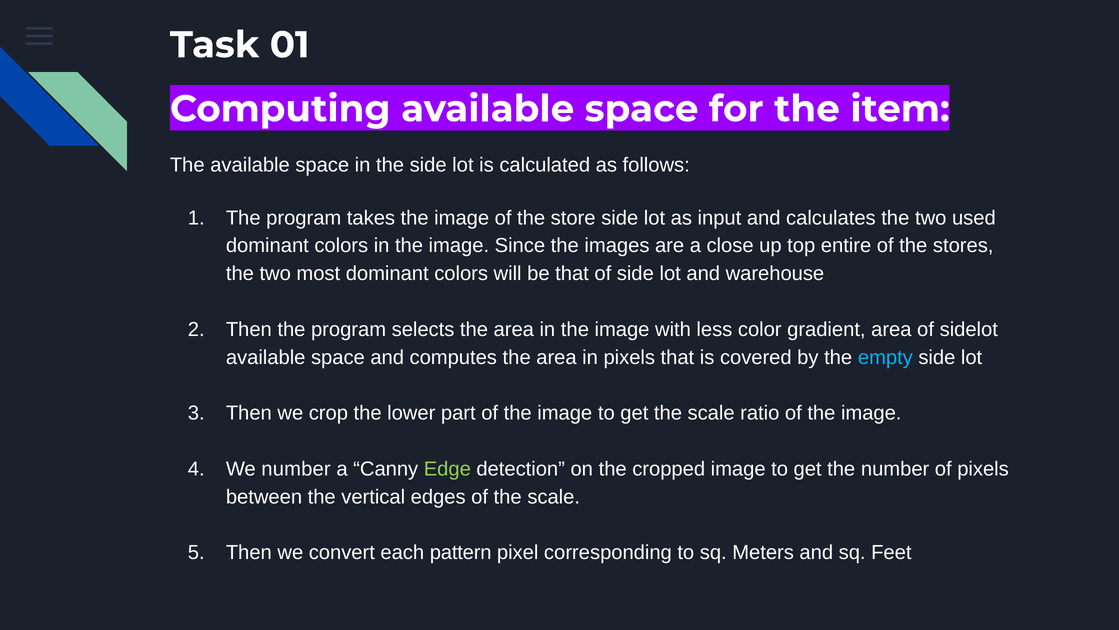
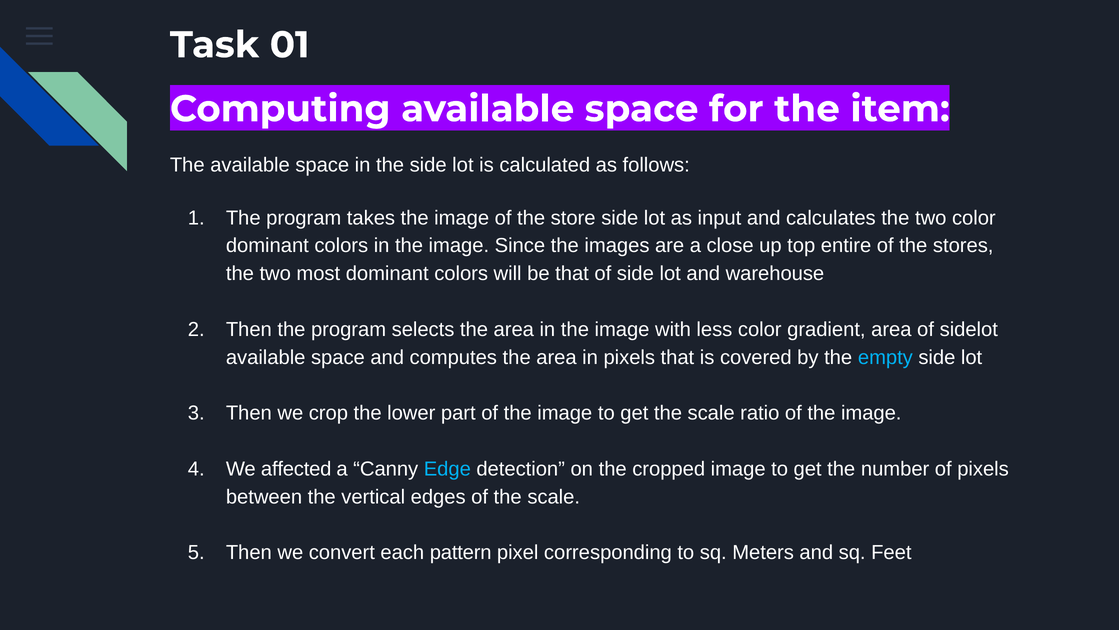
two used: used -> color
We number: number -> affected
Edge colour: light green -> light blue
